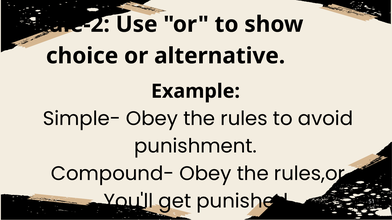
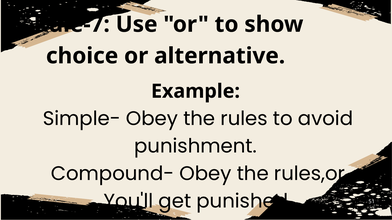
Rule-2: Rule-2 -> Rule-7
